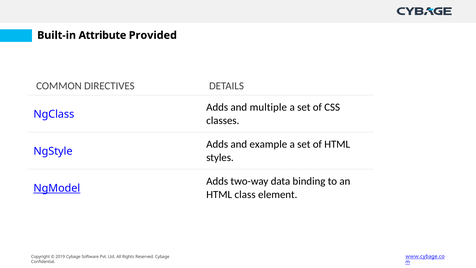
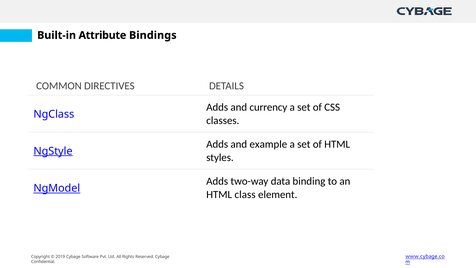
Provided: Provided -> Bindings
multiple: multiple -> currency
NgStyle underline: none -> present
